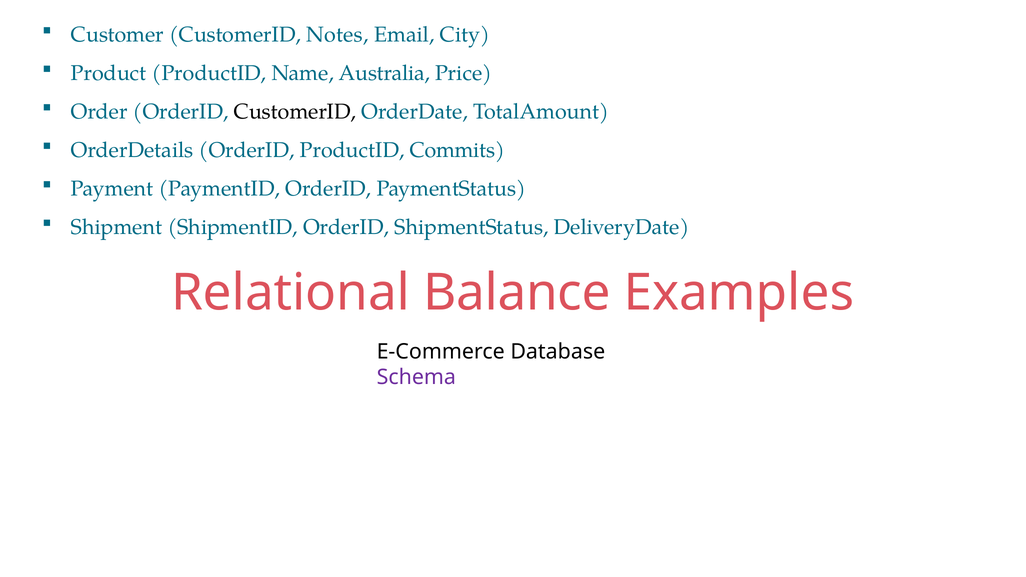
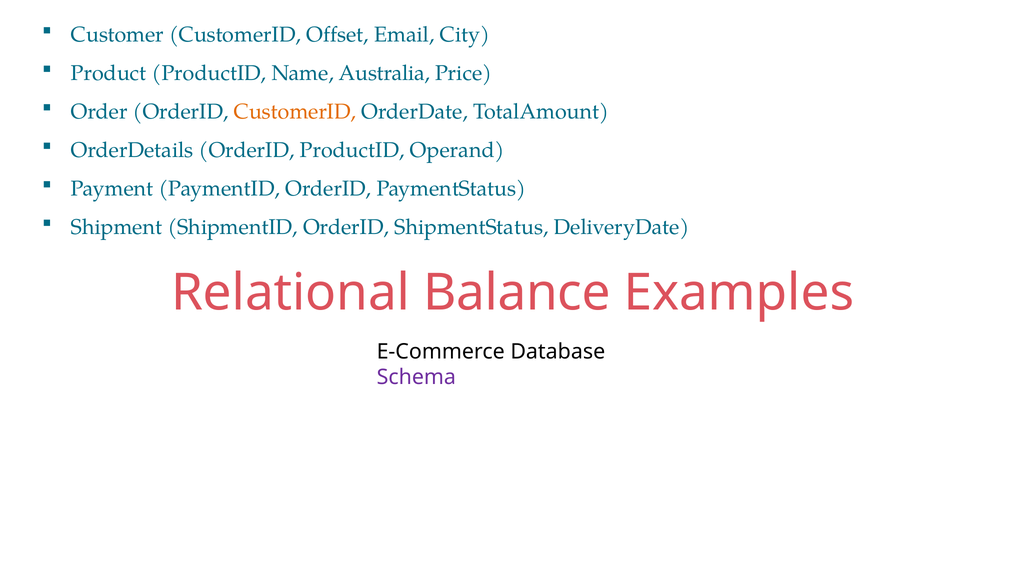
Notes: Notes -> Offset
CustomerID at (295, 112) colour: black -> orange
Commits: Commits -> Operand
